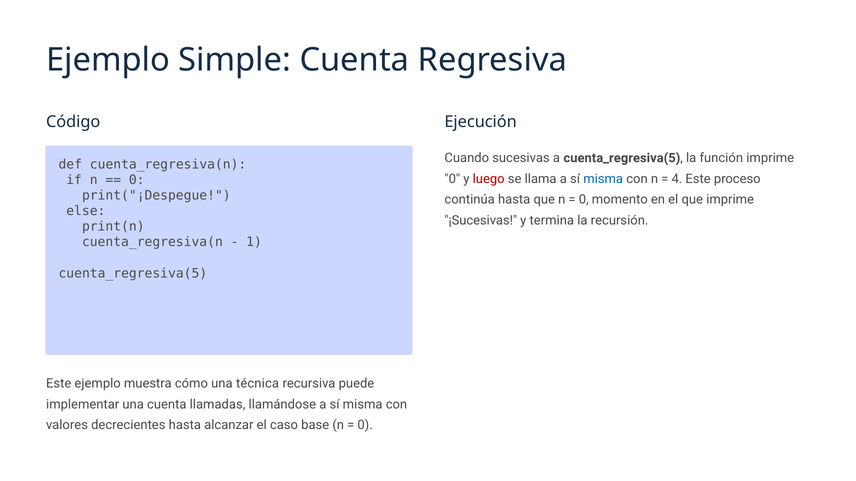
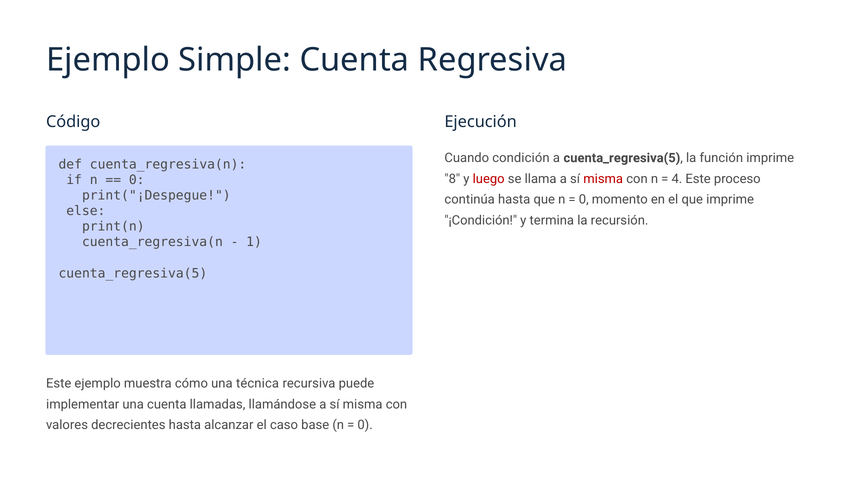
sucesivas: sucesivas -> condición
0 at (452, 179): 0 -> 8
misma at (603, 179) colour: blue -> red
¡Sucesivas: ¡Sucesivas -> ¡Condición
